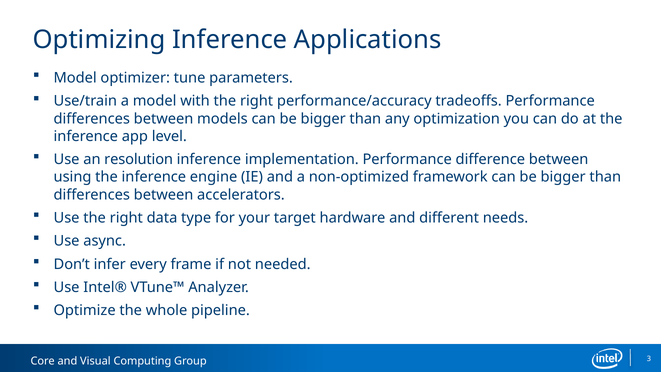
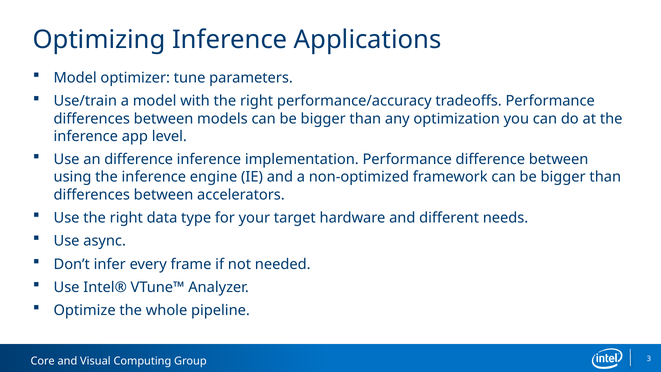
an resolution: resolution -> difference
